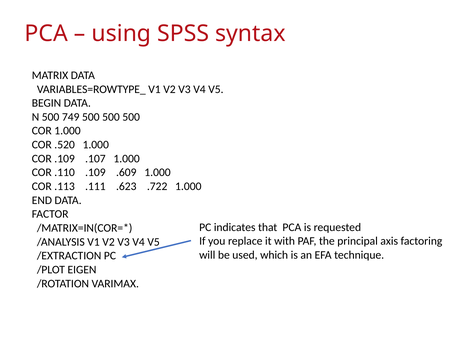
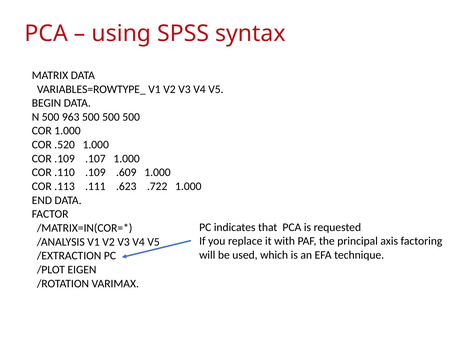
749: 749 -> 963
